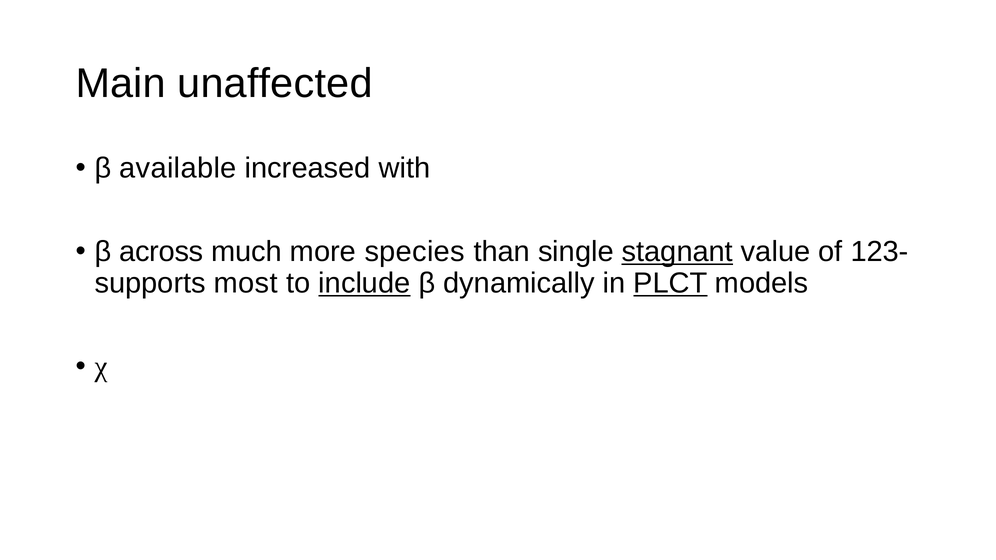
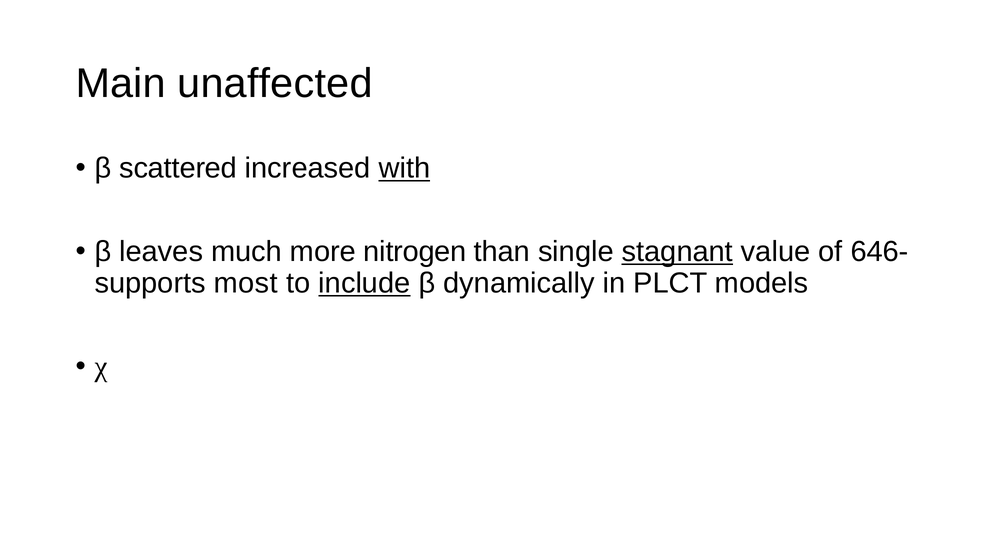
available: available -> scattered
with underline: none -> present
across: across -> leaves
species: species -> nitrogen
123-: 123- -> 646-
PLCT underline: present -> none
